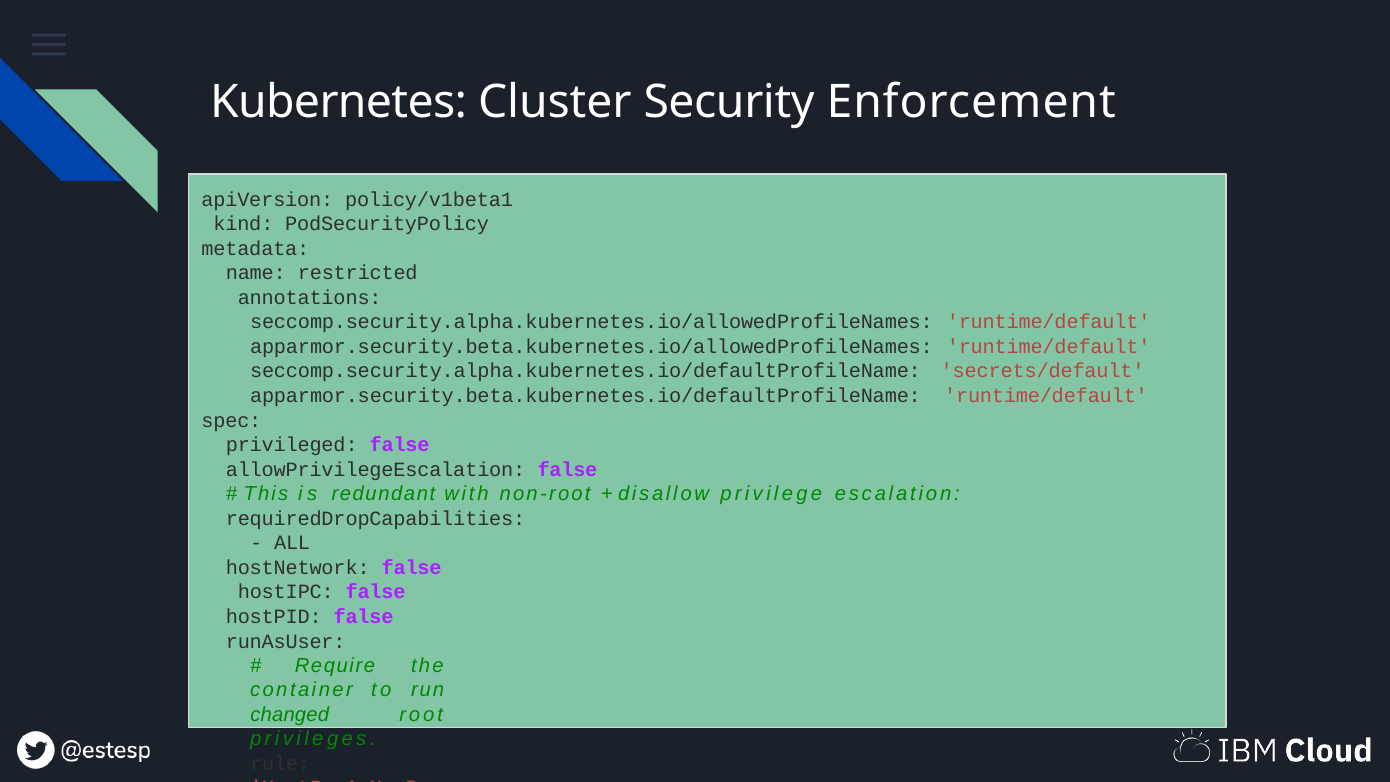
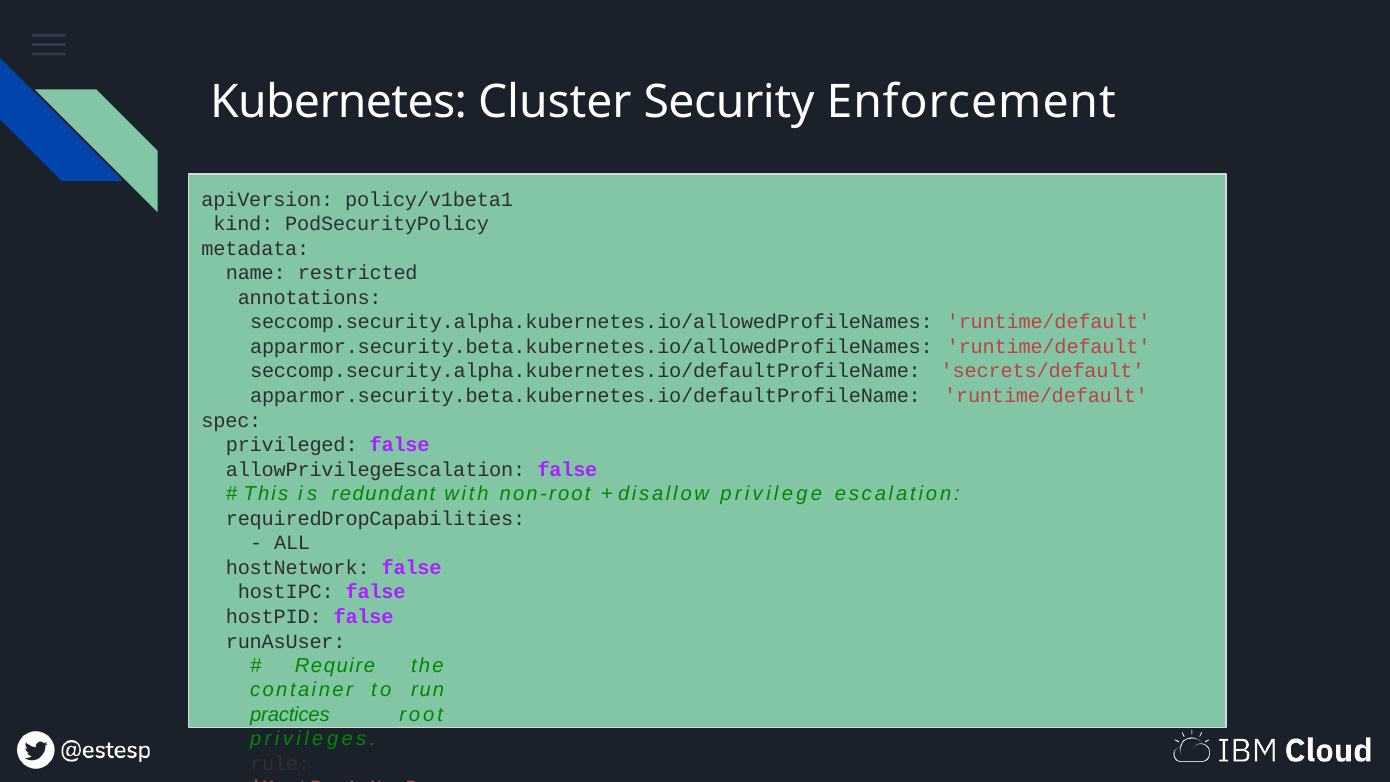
changed: changed -> practices
